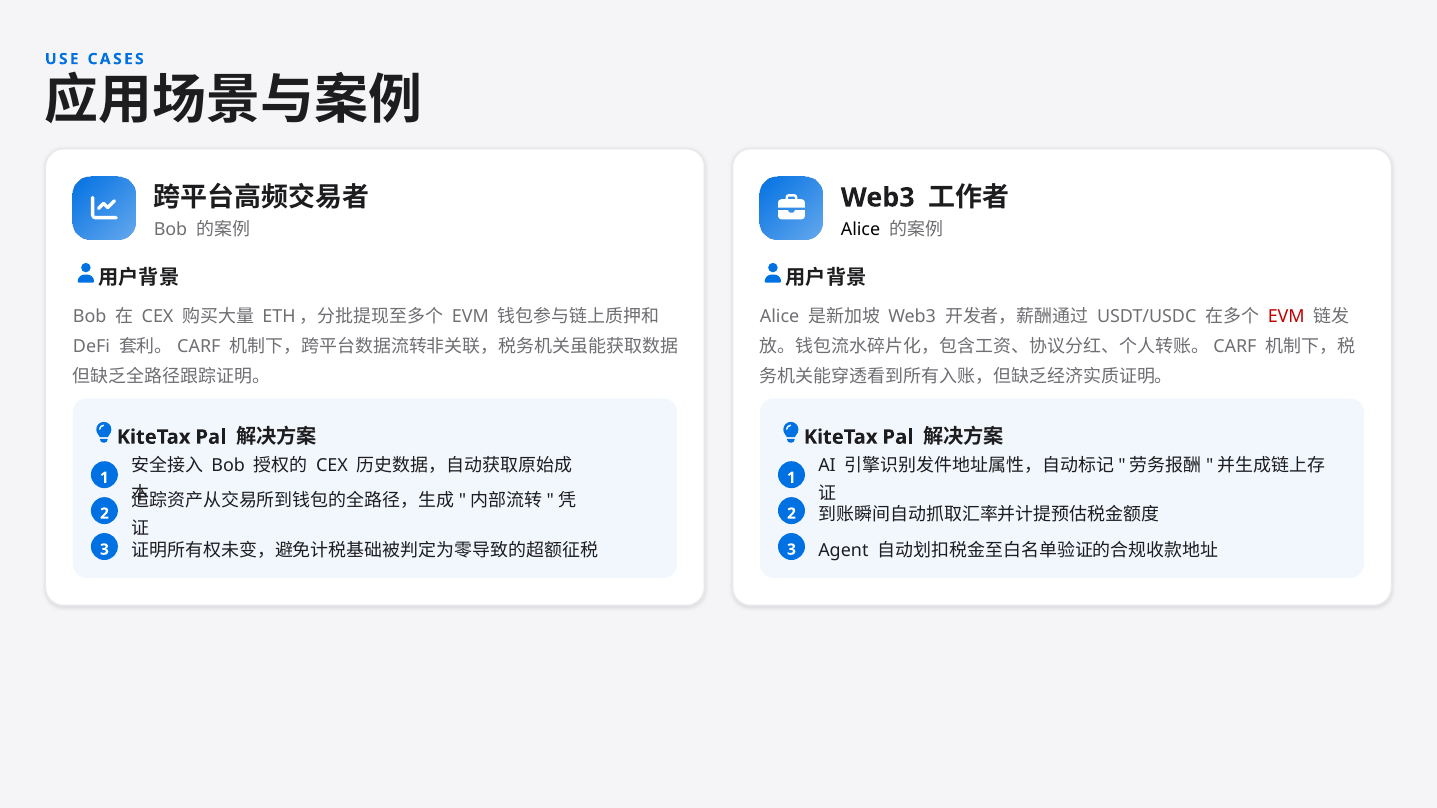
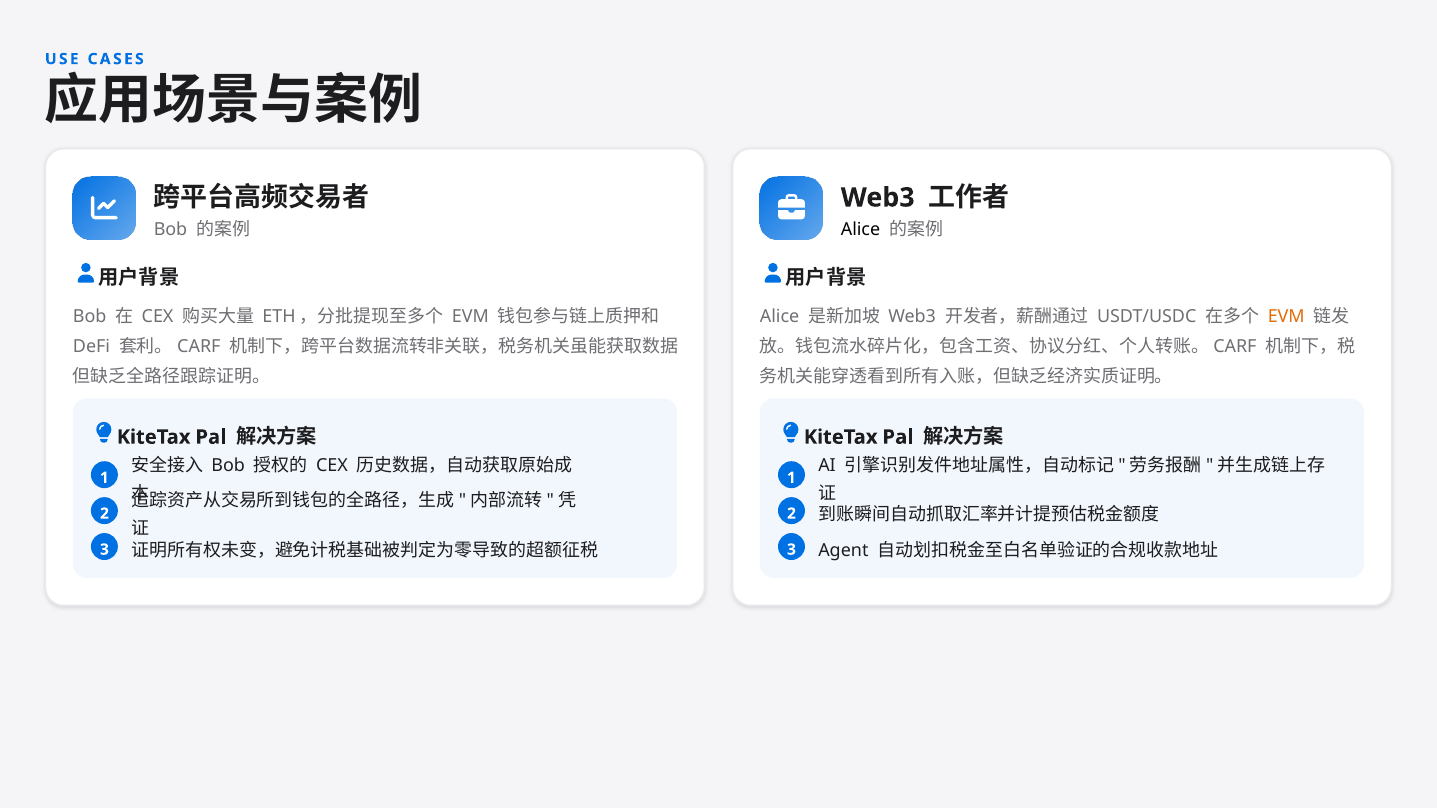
EVM at (1286, 317) colour: red -> orange
